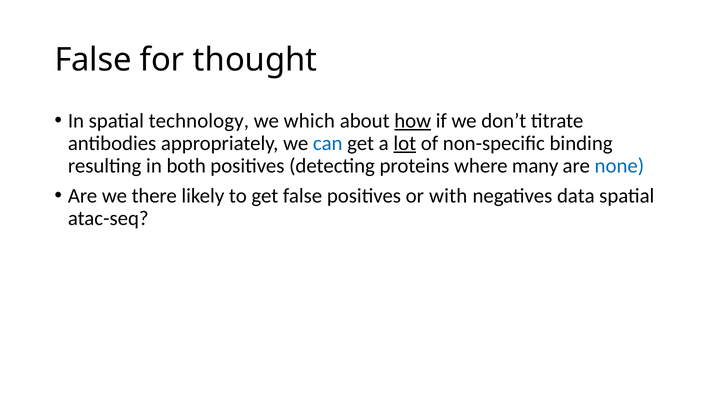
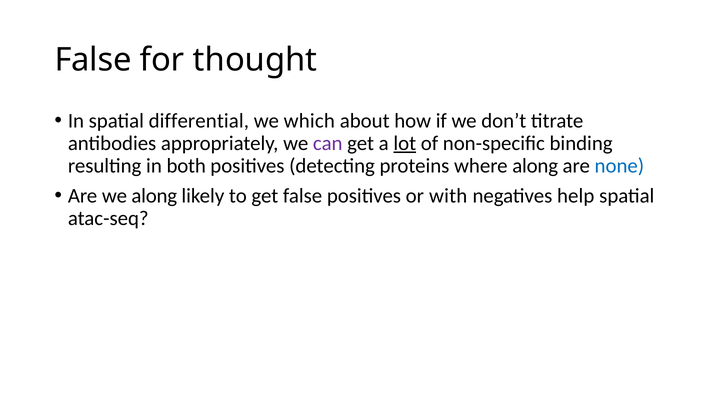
technology: technology -> differential
how underline: present -> none
can colour: blue -> purple
where many: many -> along
we there: there -> along
data: data -> help
